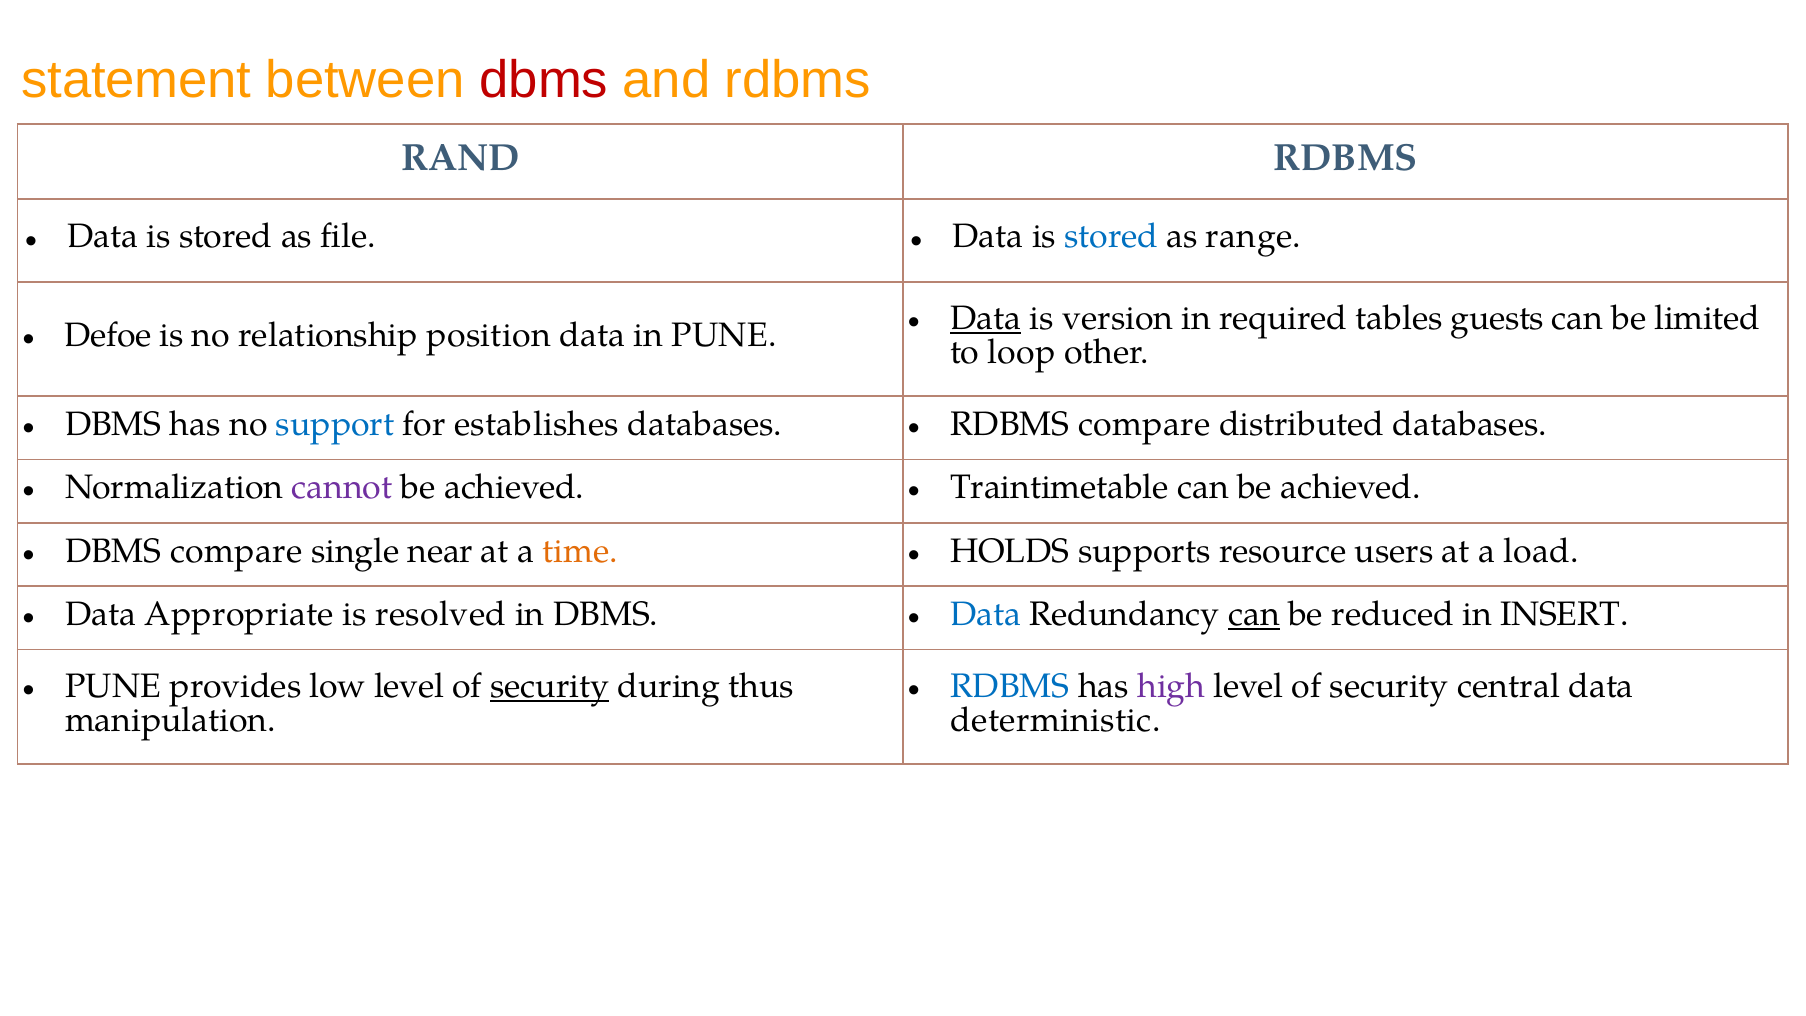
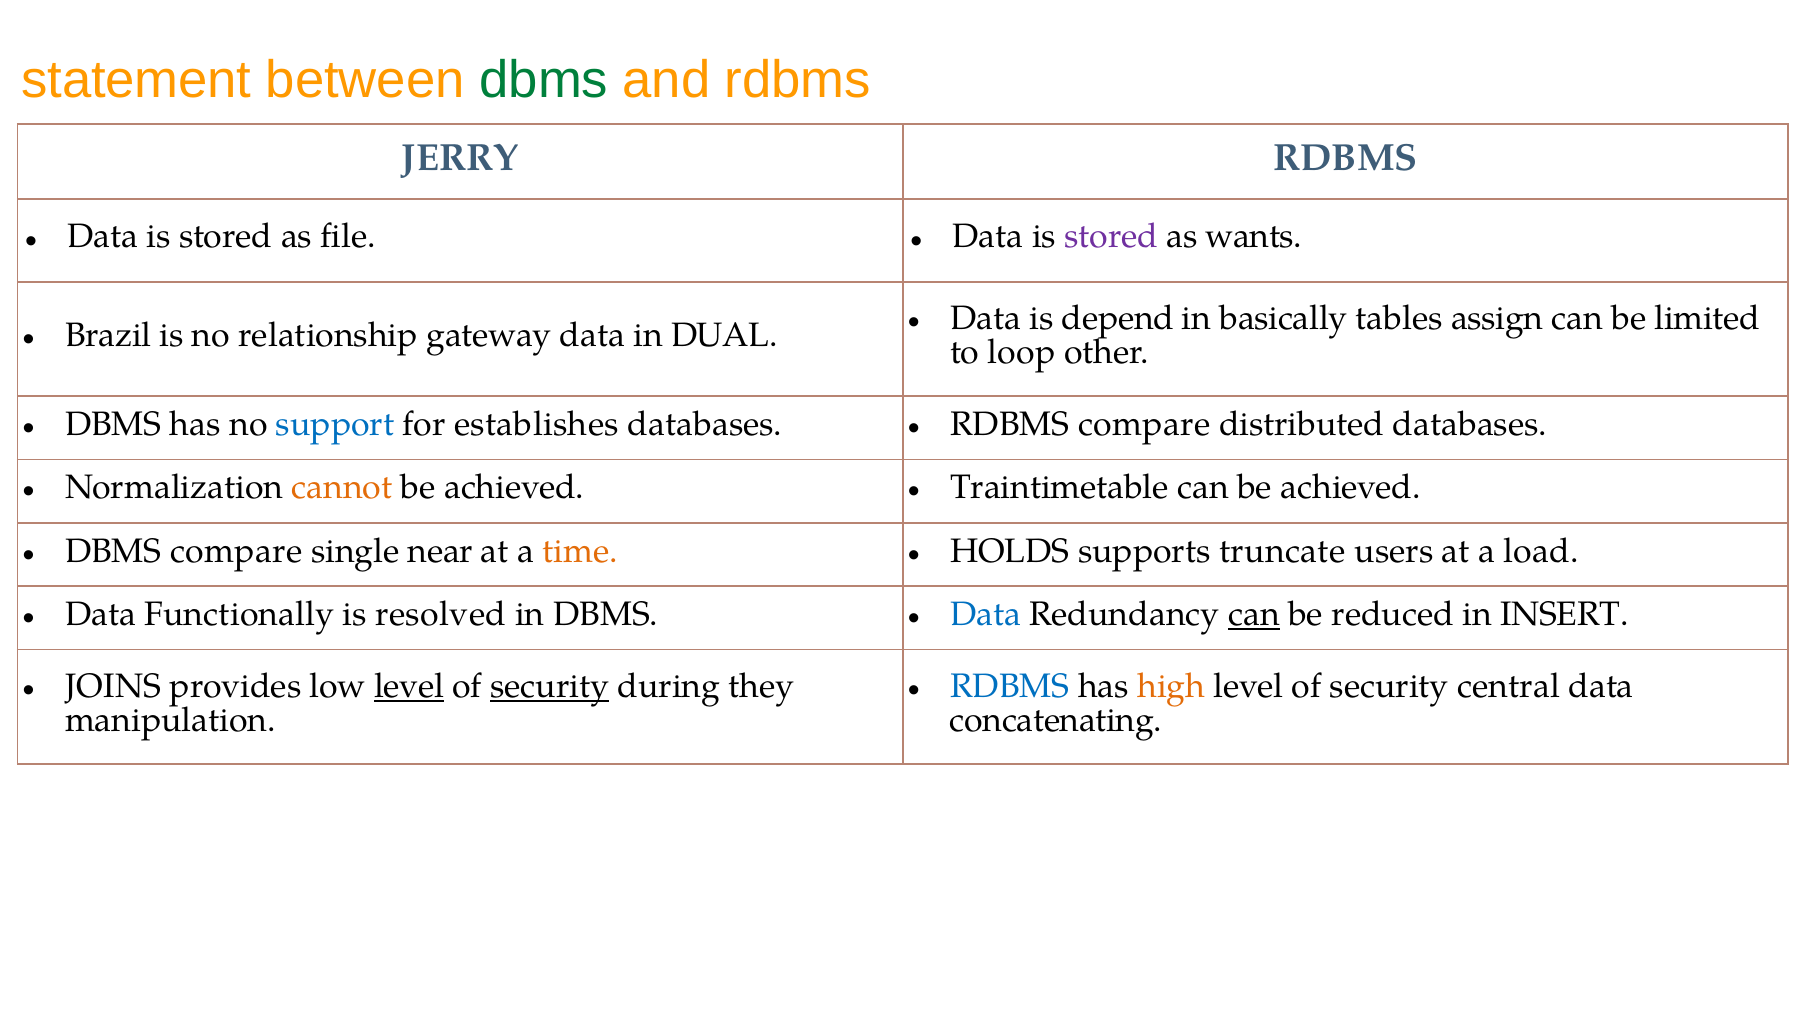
dbms at (544, 81) colour: red -> green
RAND: RAND -> JERRY
stored at (1111, 237) colour: blue -> purple
range: range -> wants
Data at (986, 318) underline: present -> none
version: version -> depend
required: required -> basically
guests: guests -> assign
Defoe: Defoe -> Brazil
position: position -> gateway
in PUNE: PUNE -> DUAL
cannot colour: purple -> orange
resource: resource -> truncate
Appropriate: Appropriate -> Functionally
PUNE at (113, 686): PUNE -> JOINS
level at (409, 686) underline: none -> present
thus: thus -> they
high colour: purple -> orange
deterministic: deterministic -> concatenating
